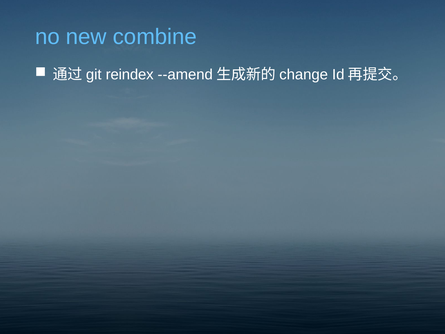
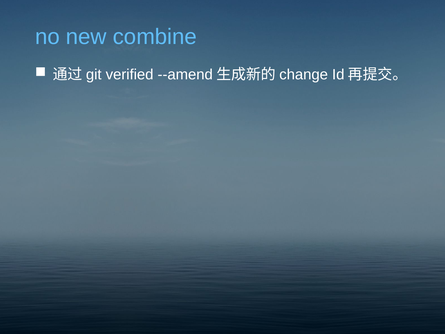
reindex: reindex -> verified
